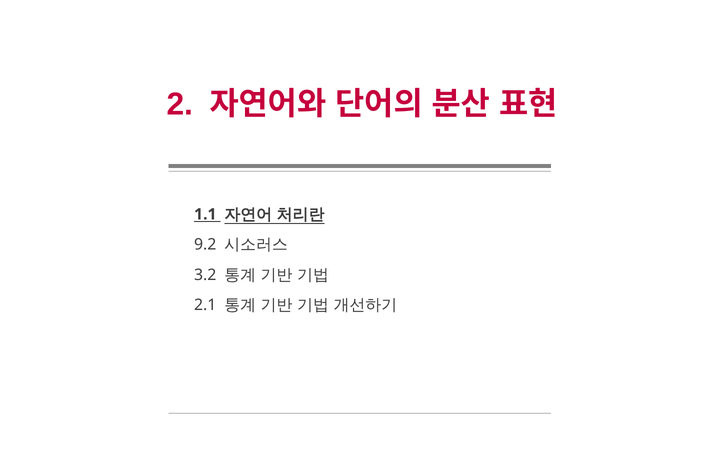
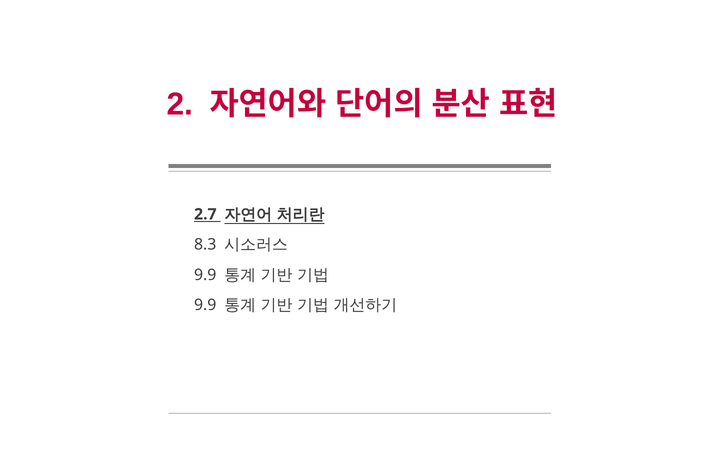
1.1: 1.1 -> 2.7
9.2: 9.2 -> 8.3
3.2 at (205, 275): 3.2 -> 9.9
2.1 at (205, 305): 2.1 -> 9.9
